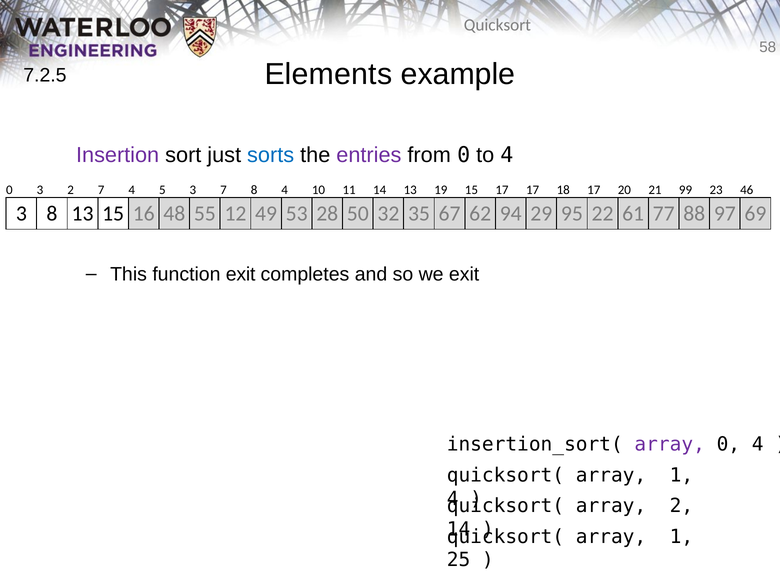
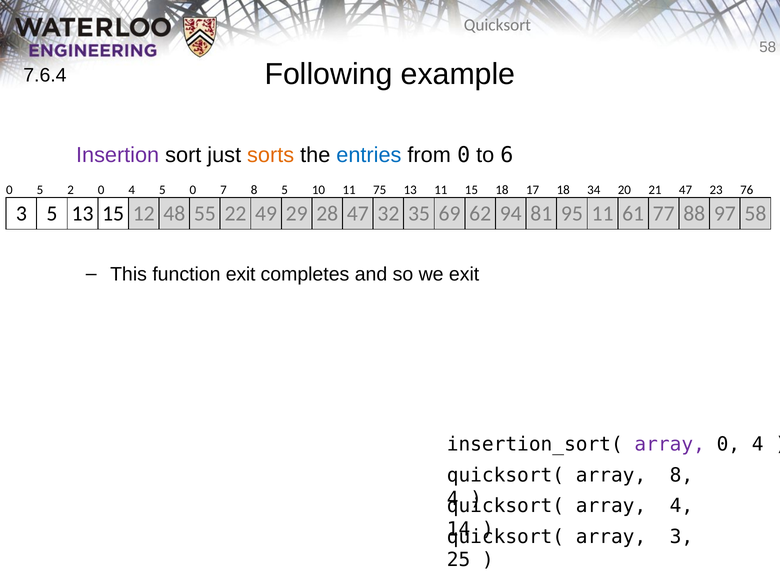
Elements: Elements -> Following
7.2.5: 7.2.5 -> 7.6.4
sorts colour: blue -> orange
entries colour: purple -> blue
to 4: 4 -> 6
0 3: 3 -> 5
2 7: 7 -> 0
5 3: 3 -> 0
8 4: 4 -> 5
11 14: 14 -> 75
13 19: 19 -> 11
15 17: 17 -> 18
18 17: 17 -> 34
21 99: 99 -> 47
46: 46 -> 76
3 8: 8 -> 5
16: 16 -> 12
12: 12 -> 22
53: 53 -> 29
28 50: 50 -> 47
67: 67 -> 69
29: 29 -> 81
95 22: 22 -> 11
97 69: 69 -> 58
1 at (681, 475): 1 -> 8
array 2: 2 -> 4
1 at (681, 537): 1 -> 3
